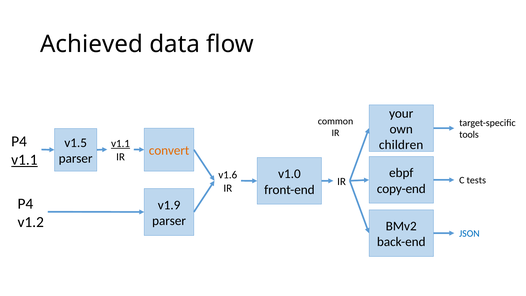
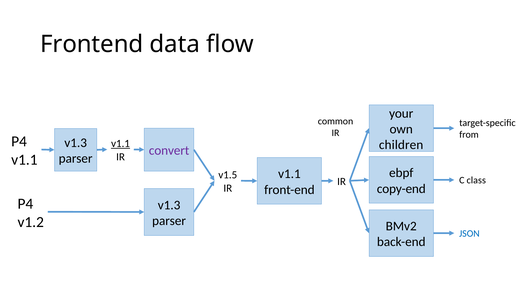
Achieved: Achieved -> Frontend
tools: tools -> from
v1.5 at (76, 143): v1.5 -> v1.3
convert colour: orange -> purple
v1.1 at (24, 160) underline: present -> none
v1.0 at (289, 174): v1.0 -> v1.1
v1.6: v1.6 -> v1.5
tests: tests -> class
v1.9 at (169, 205): v1.9 -> v1.3
